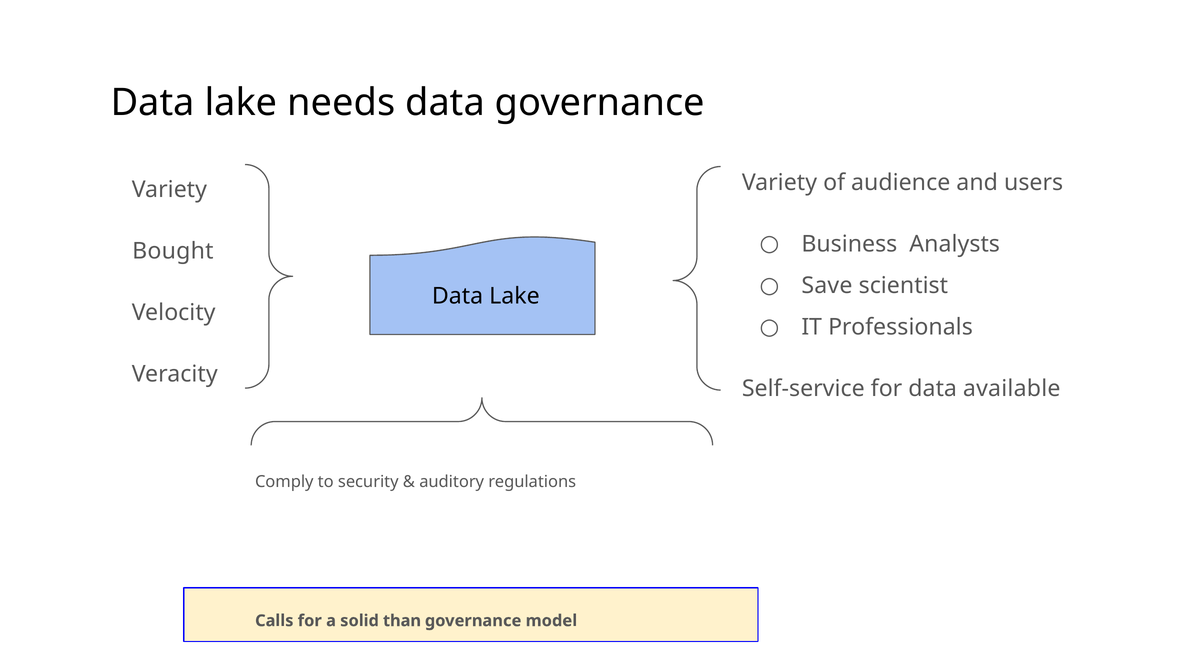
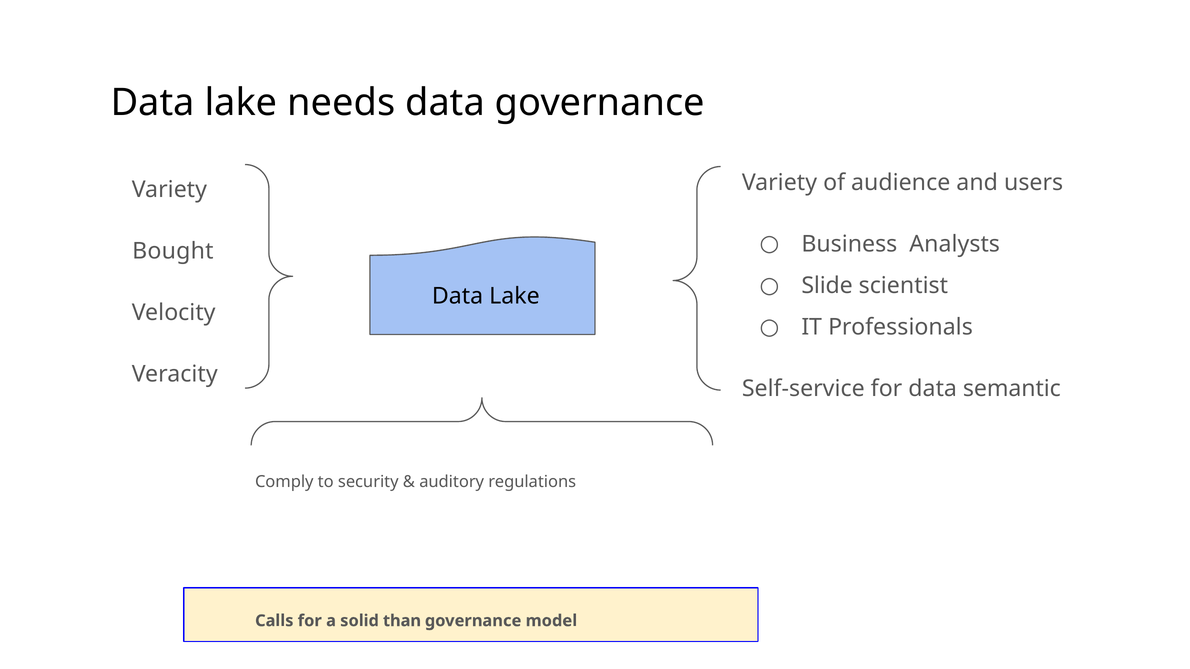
Save: Save -> Slide
available: available -> semantic
